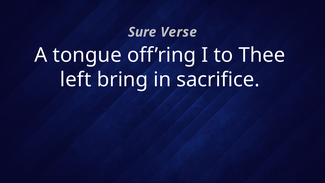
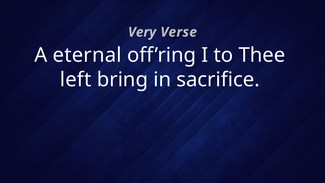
Sure: Sure -> Very
tongue: tongue -> eternal
